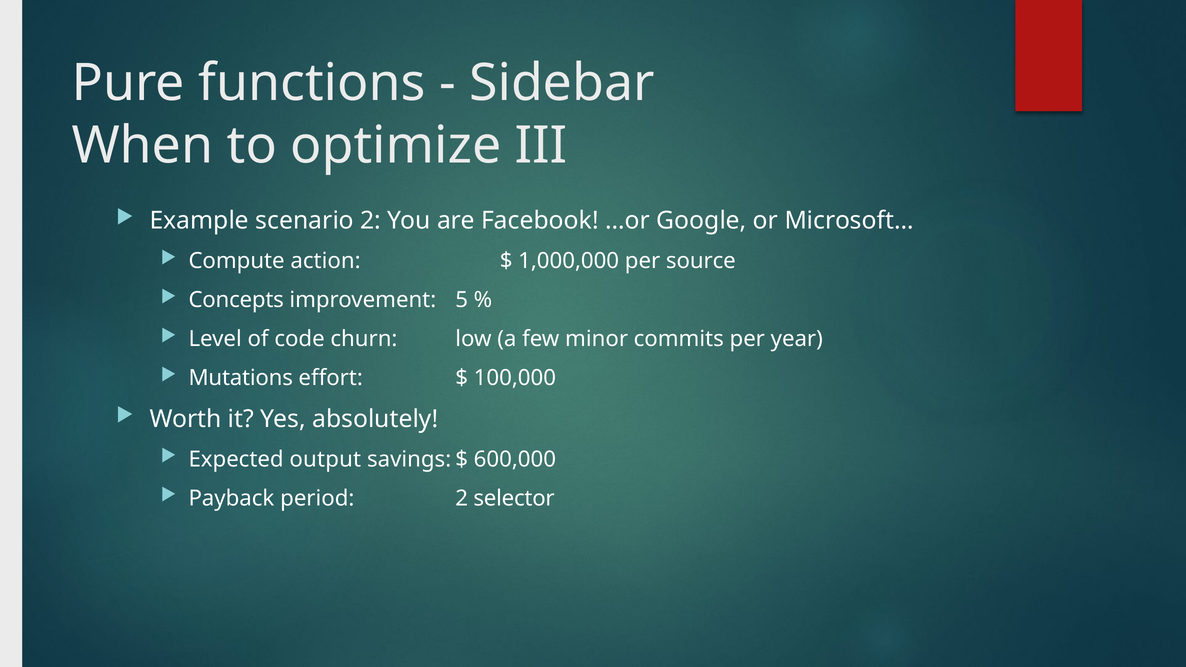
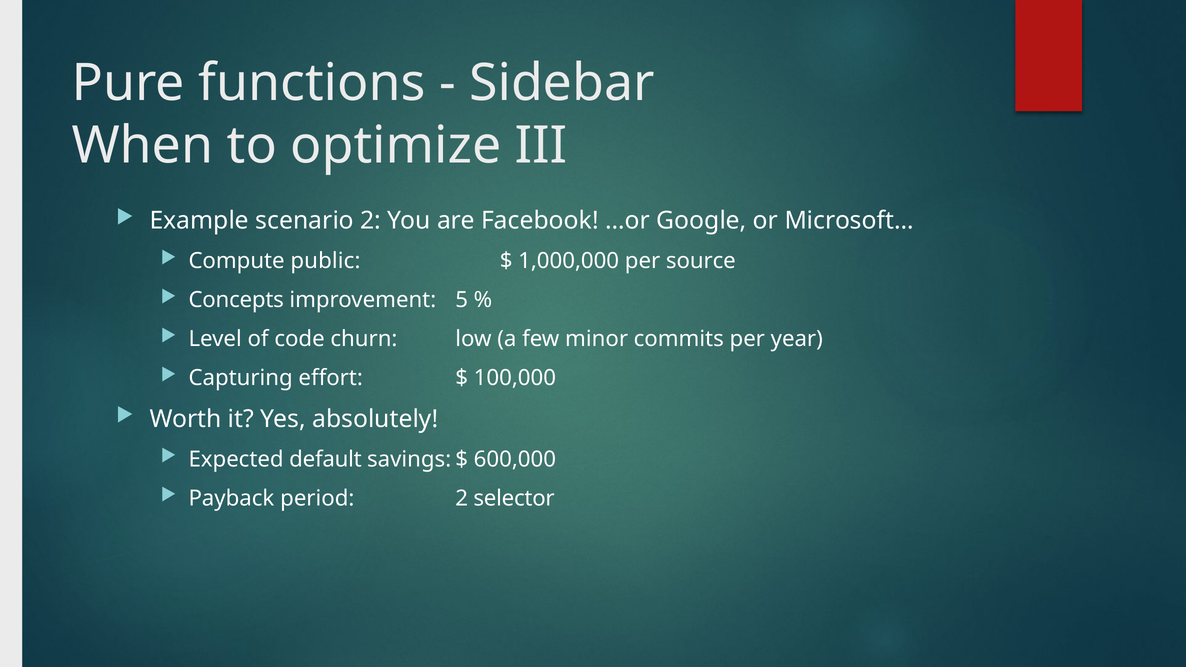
action: action -> public
Mutations: Mutations -> Capturing
output: output -> default
